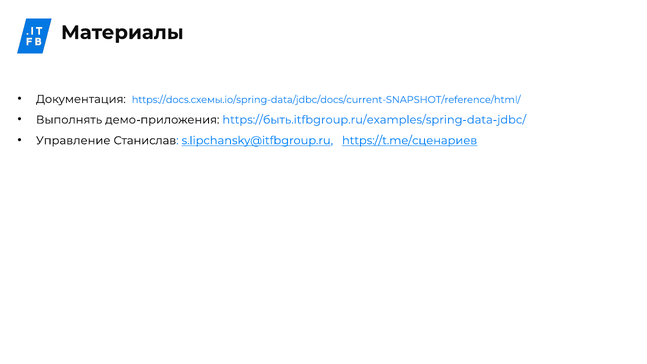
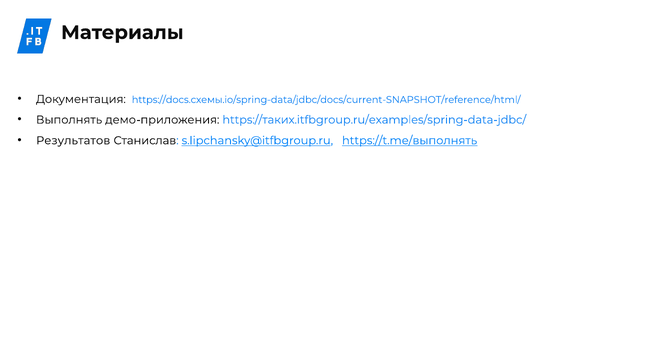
https://быть.itfbgroup.ru/examples/spring-data-jdbc/: https://быть.itfbgroup.ru/examples/spring-data-jdbc/ -> https://таких.itfbgroup.ru/examples/spring-data-jdbc/
Управление: Управление -> Результатов
https://t.me/сценариев: https://t.me/сценариев -> https://t.me/выполнять
